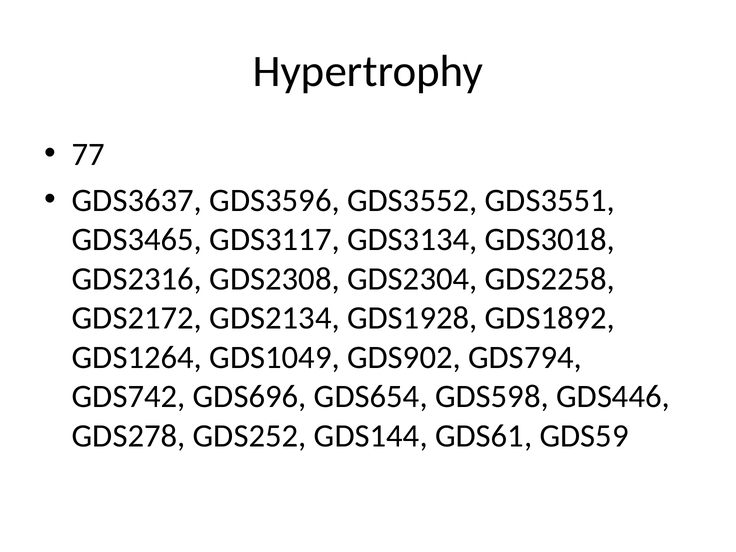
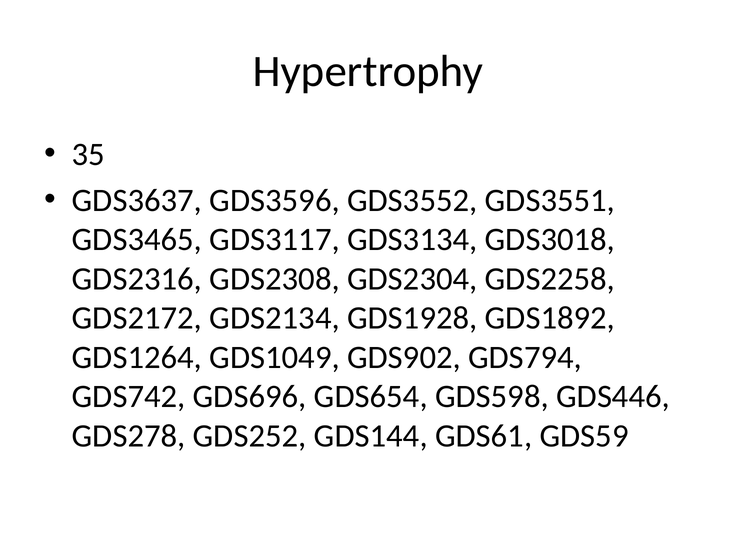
77: 77 -> 35
